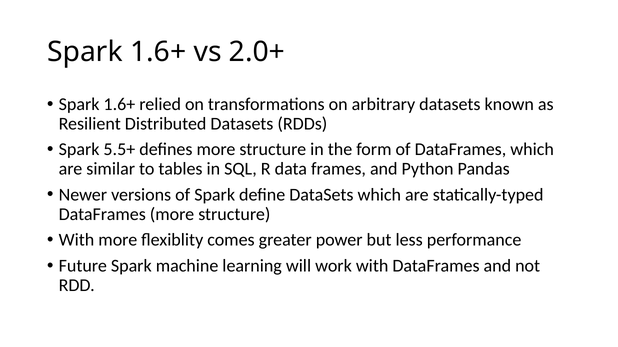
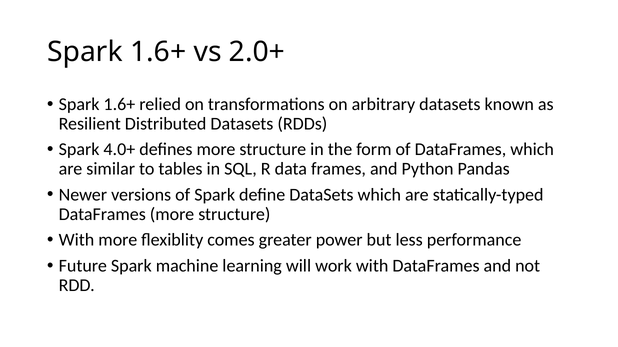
5.5+: 5.5+ -> 4.0+
